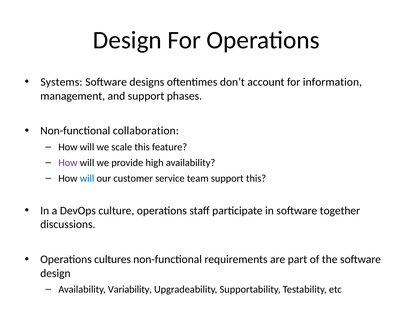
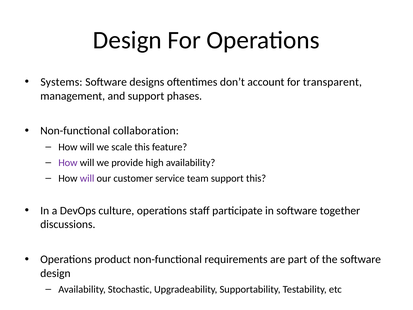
information: information -> transparent
will at (87, 178) colour: blue -> purple
cultures: cultures -> product
Variability: Variability -> Stochastic
